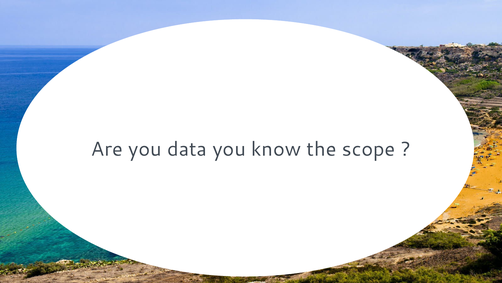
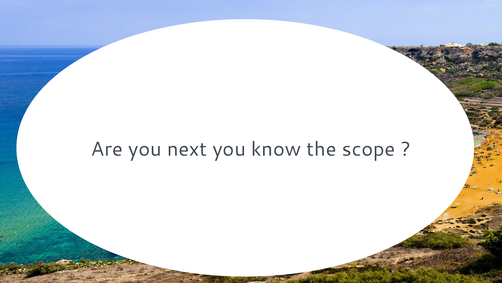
data: data -> next
